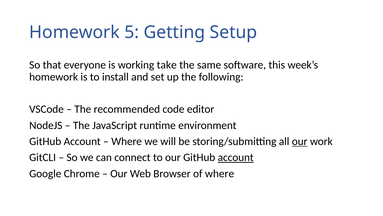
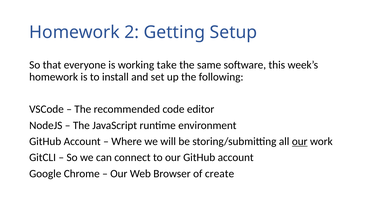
5: 5 -> 2
account at (236, 157) underline: present -> none
of where: where -> create
